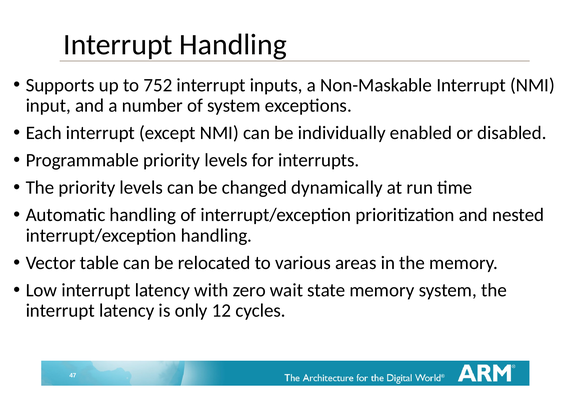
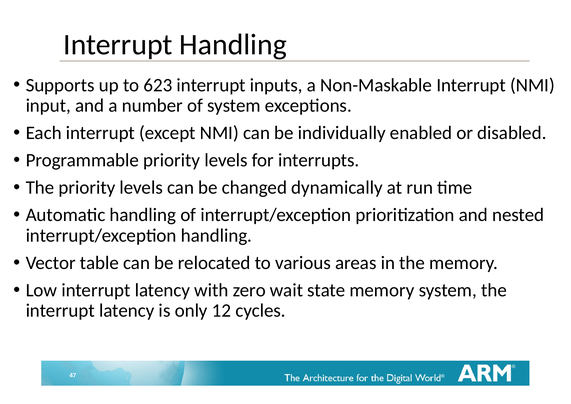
752: 752 -> 623
